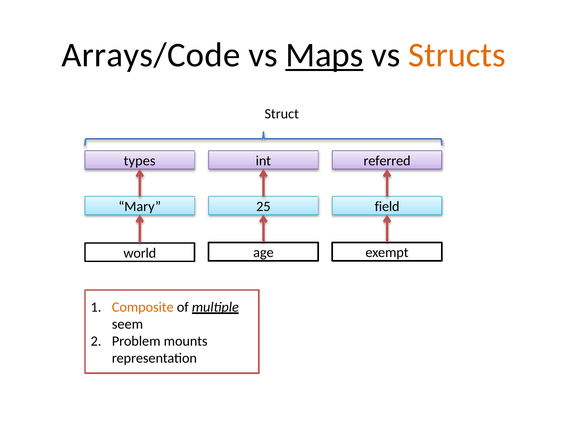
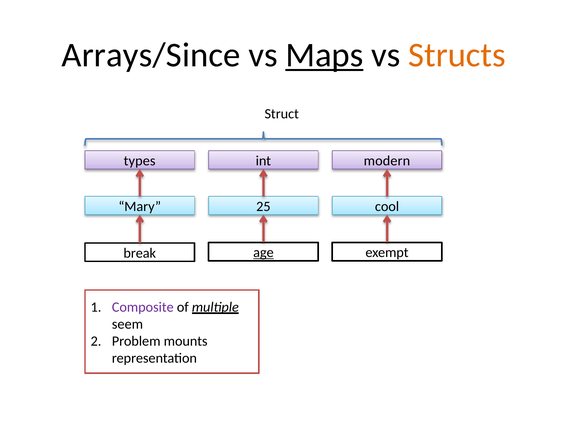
Arrays/Code: Arrays/Code -> Arrays/Since
referred: referred -> modern
field: field -> cool
age underline: none -> present
world: world -> break
Composite colour: orange -> purple
